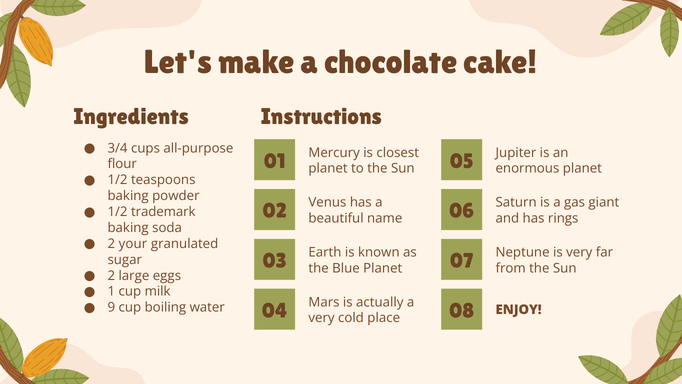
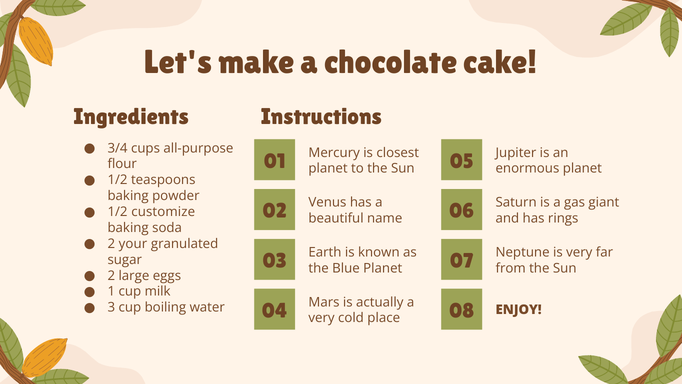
trademark: trademark -> customize
9: 9 -> 3
